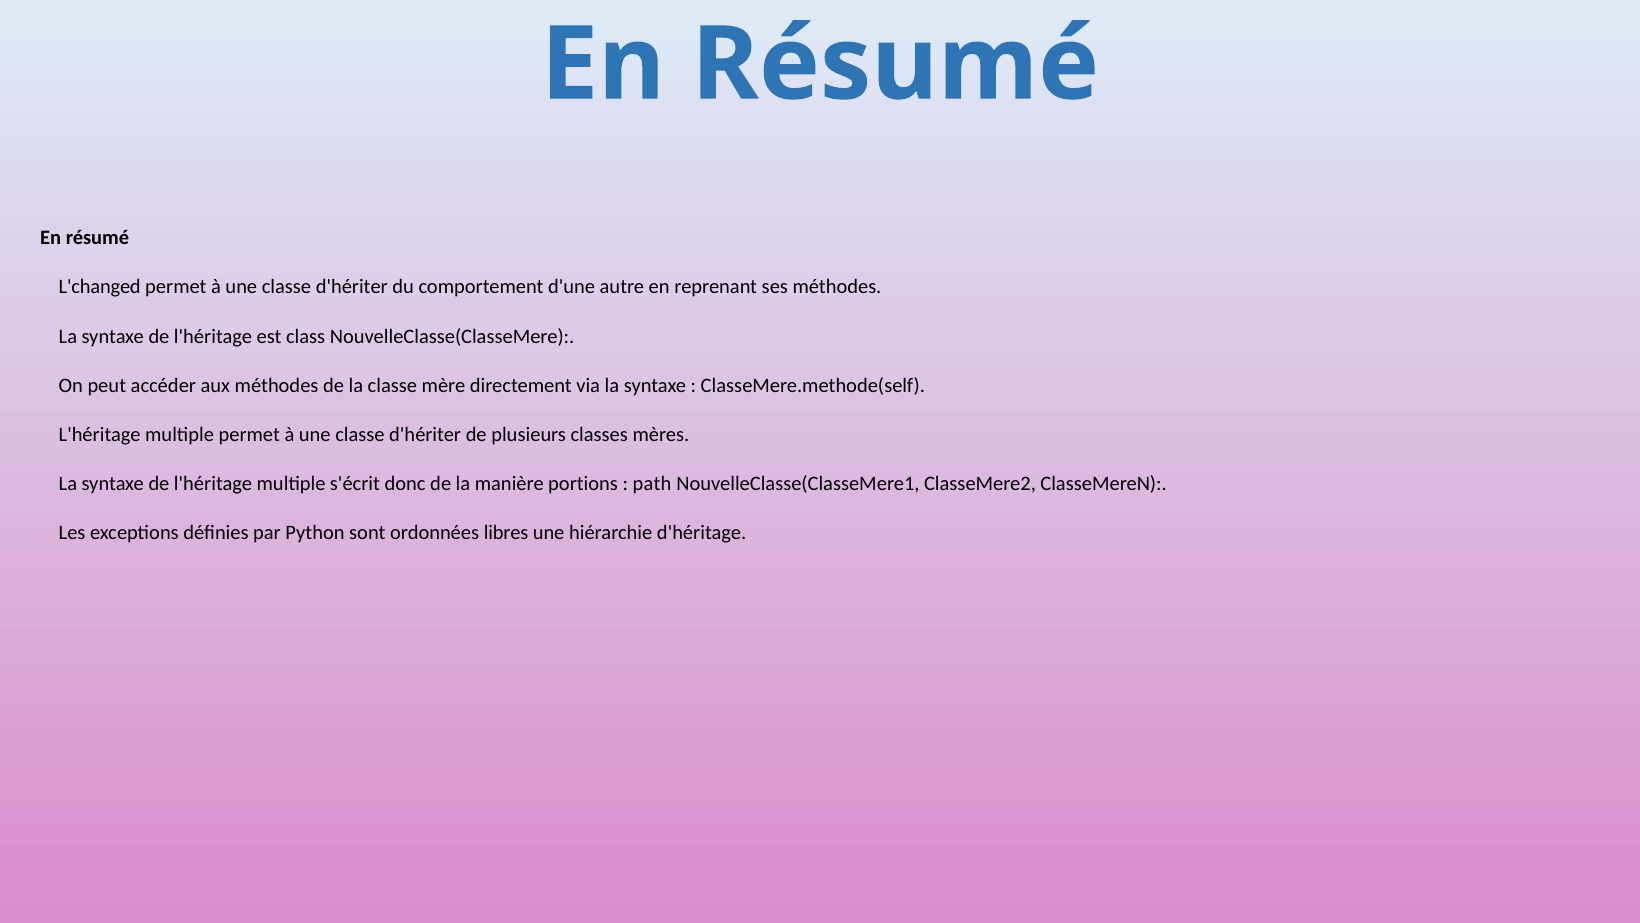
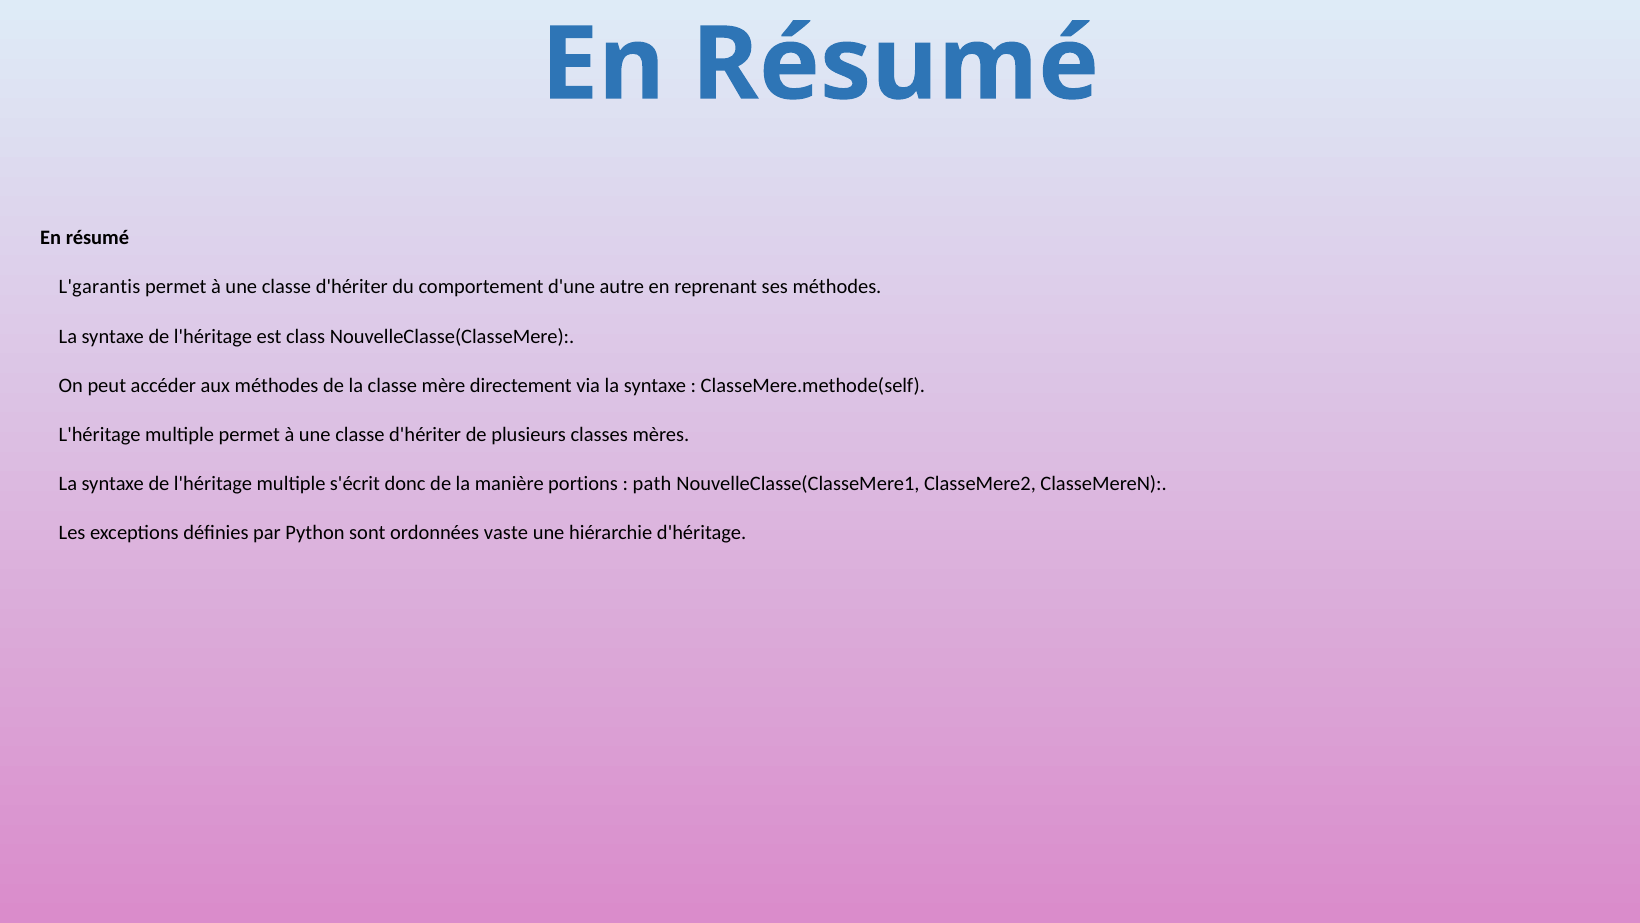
L'changed: L'changed -> L'garantis
libres: libres -> vaste
